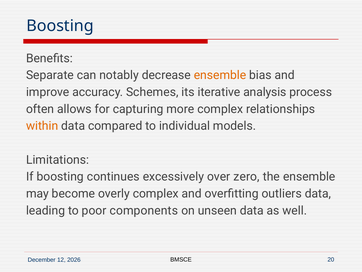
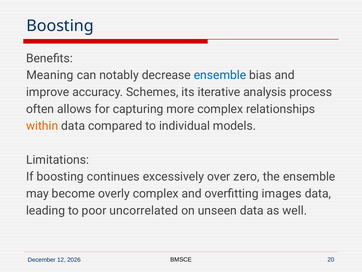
Separate: Separate -> Meaning
ensemble at (220, 75) colour: orange -> blue
outliers: outliers -> images
components: components -> uncorrelated
